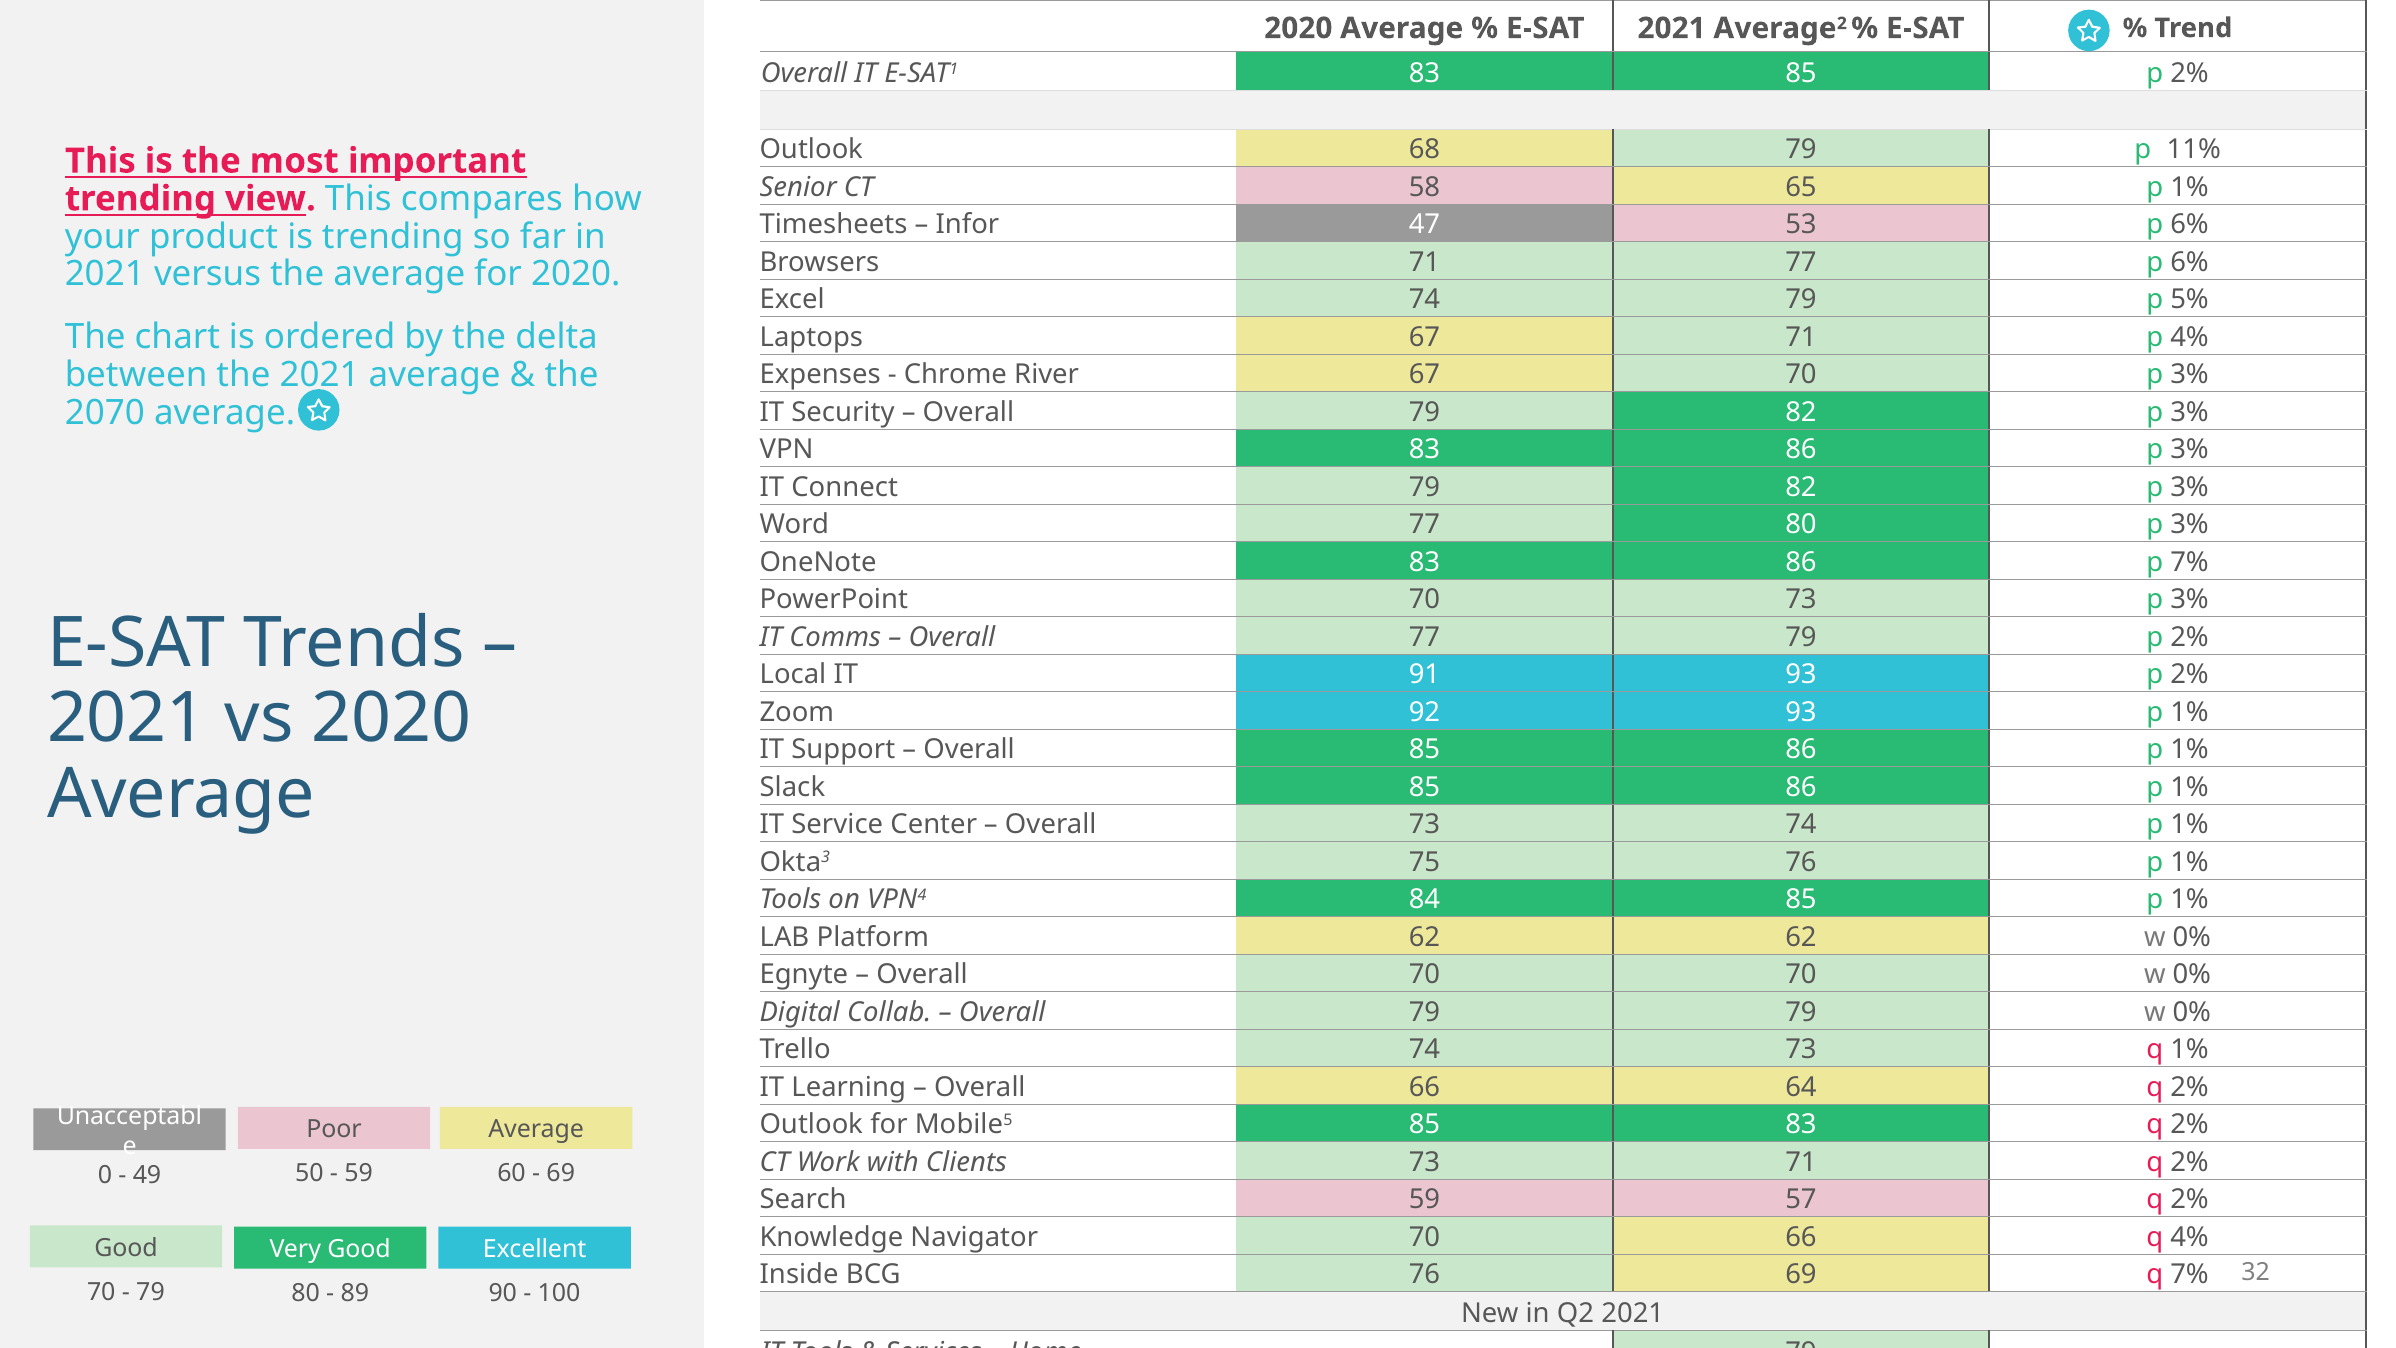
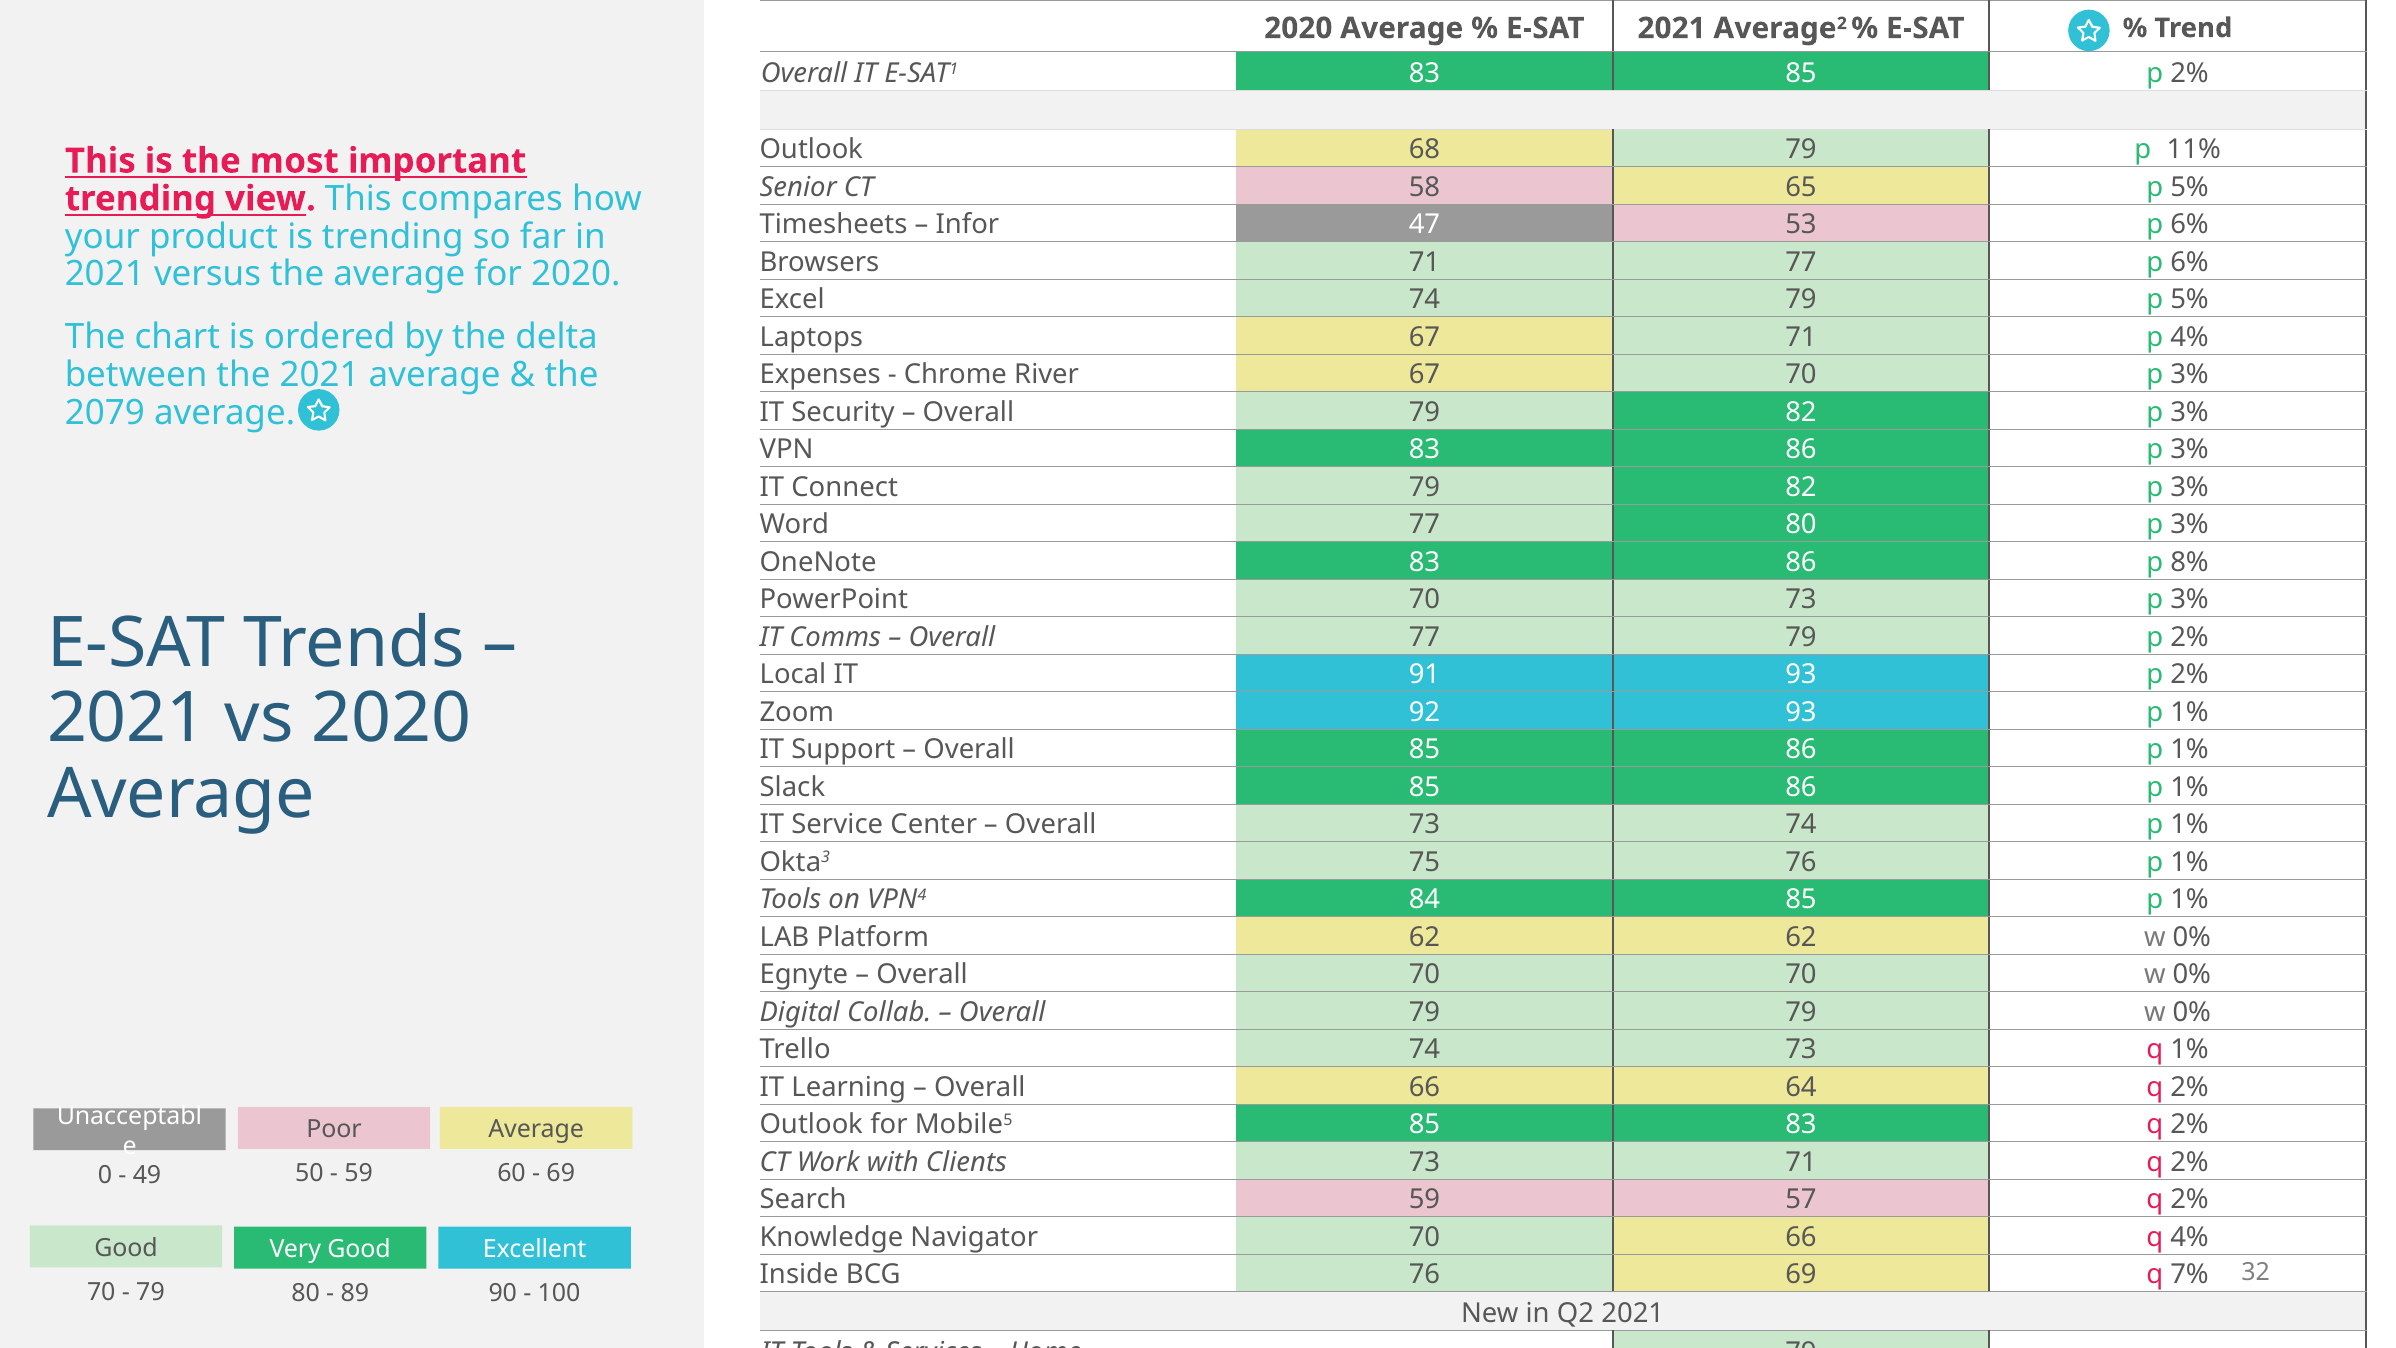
65 p 1%: 1% -> 5%
2070: 2070 -> 2079
p 7%: 7% -> 8%
